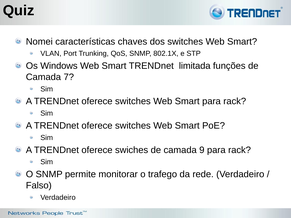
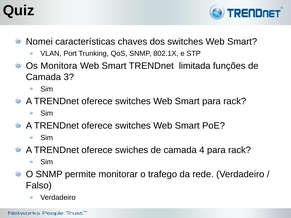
Windows: Windows -> Monitora
7: 7 -> 3
9: 9 -> 4
